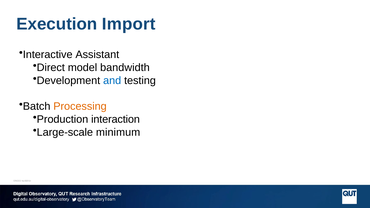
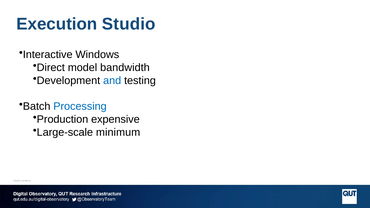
Import: Import -> Studio
Assistant: Assistant -> Windows
Processing colour: orange -> blue
interaction: interaction -> expensive
